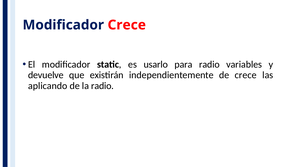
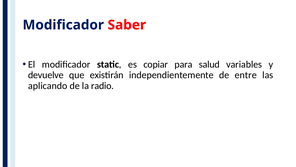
Modificador Crece: Crece -> Saber
usarlo: usarlo -> copiar
para radio: radio -> salud
de crece: crece -> entre
